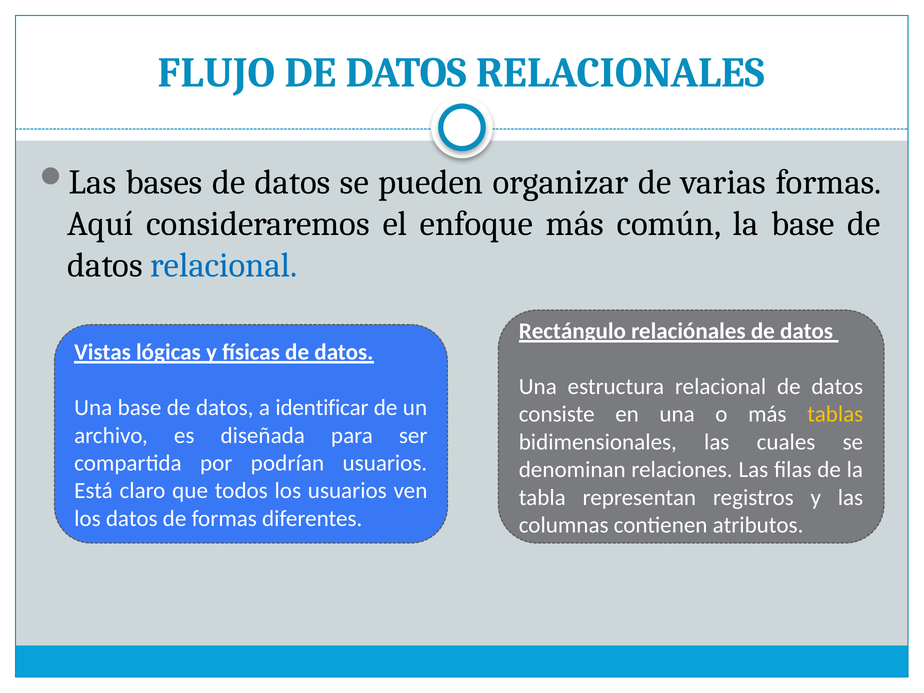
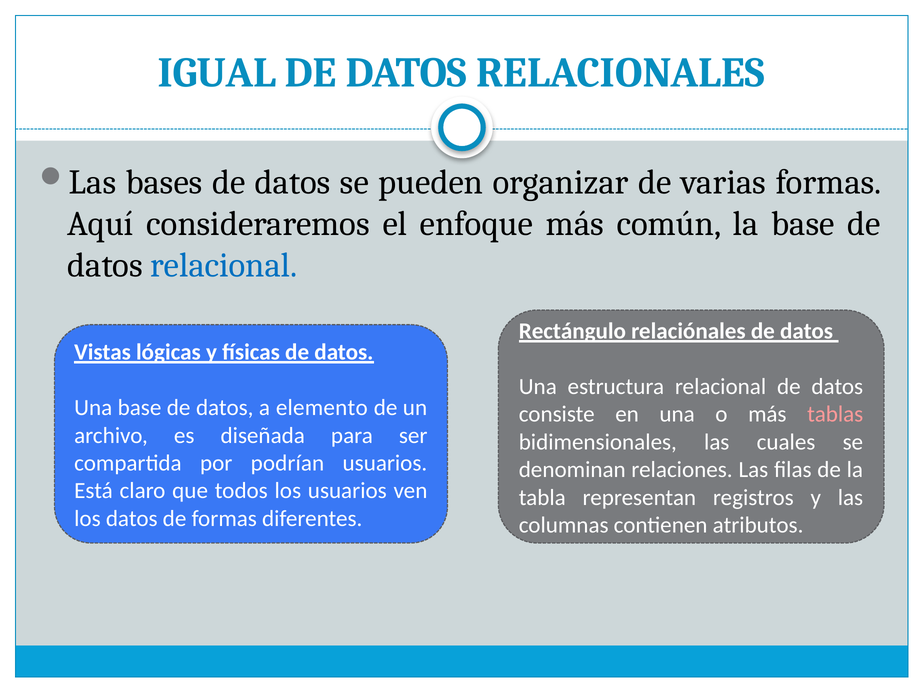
FLUJO: FLUJO -> IGUAL
identificar: identificar -> elemento
tablas colour: yellow -> pink
